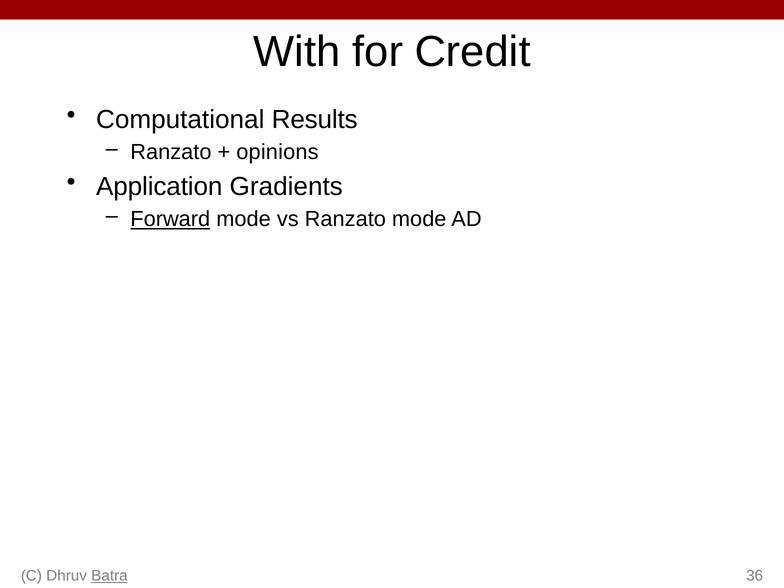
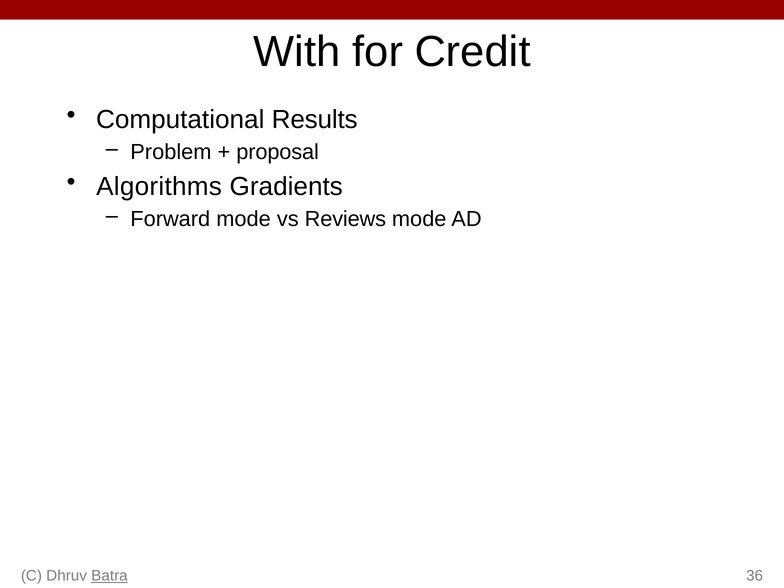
Ranzato at (171, 152): Ranzato -> Problem
opinions: opinions -> proposal
Application: Application -> Algorithms
Forward underline: present -> none
vs Ranzato: Ranzato -> Reviews
